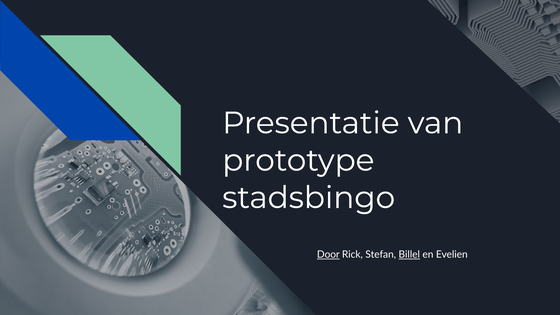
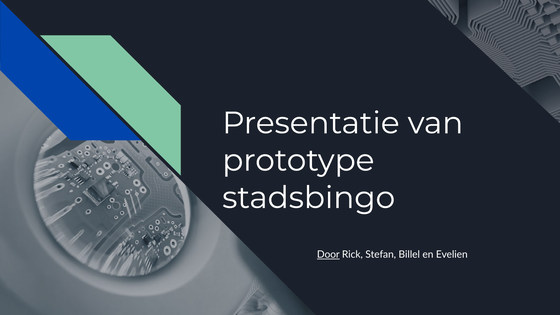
Billel underline: present -> none
